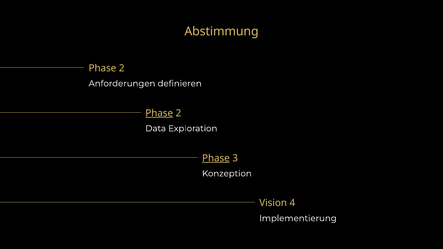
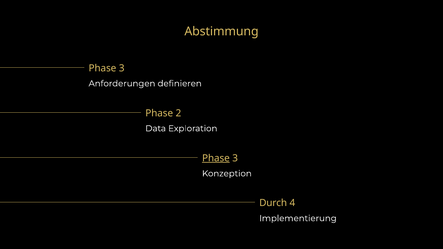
2 at (122, 68): 2 -> 3
Phase at (159, 113) underline: present -> none
Vision: Vision -> Durch
